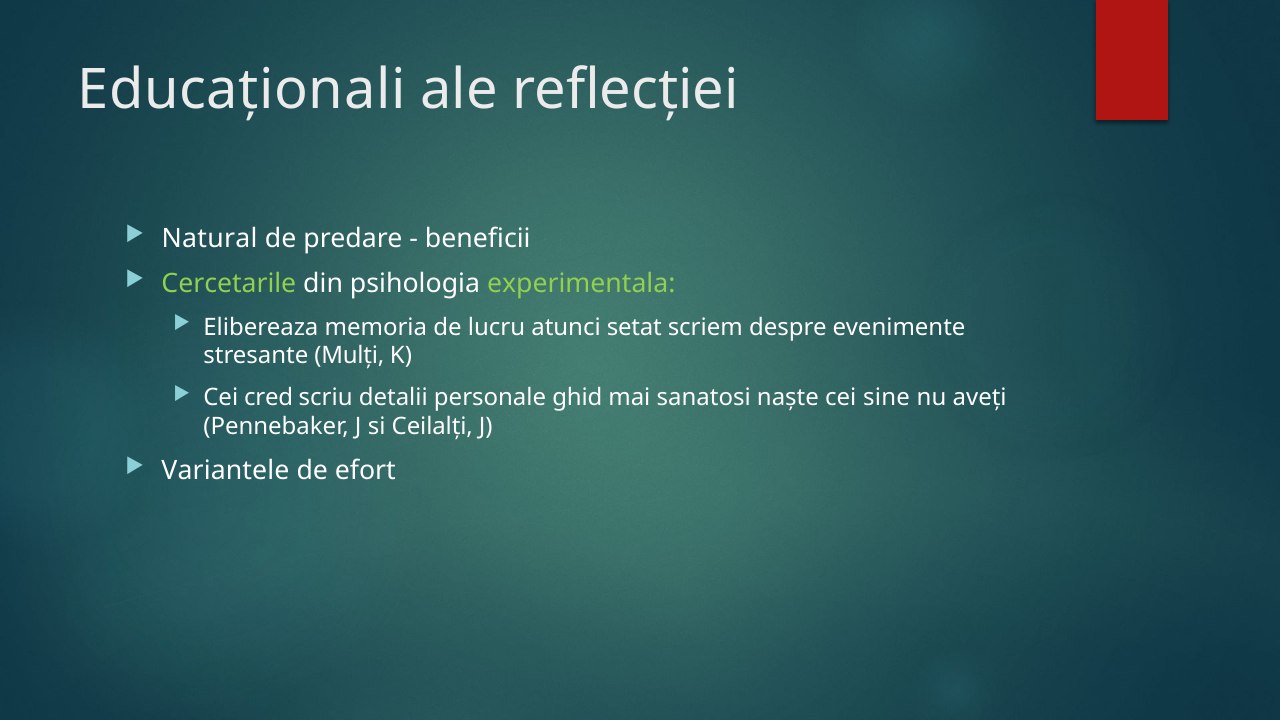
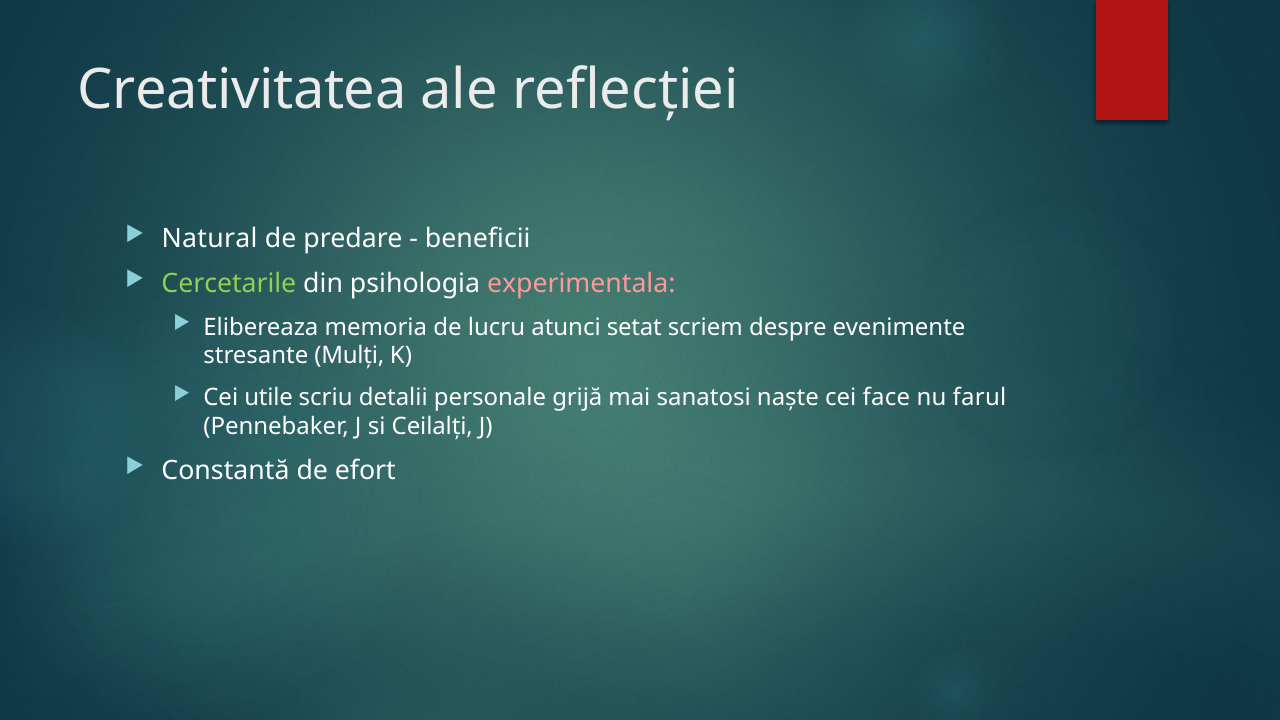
Educaționali: Educaționali -> Creativitatea
experimentala colour: light green -> pink
cred: cred -> utile
ghid: ghid -> grijă
sine: sine -> face
aveți: aveți -> farul
Variantele: Variantele -> Constantă
